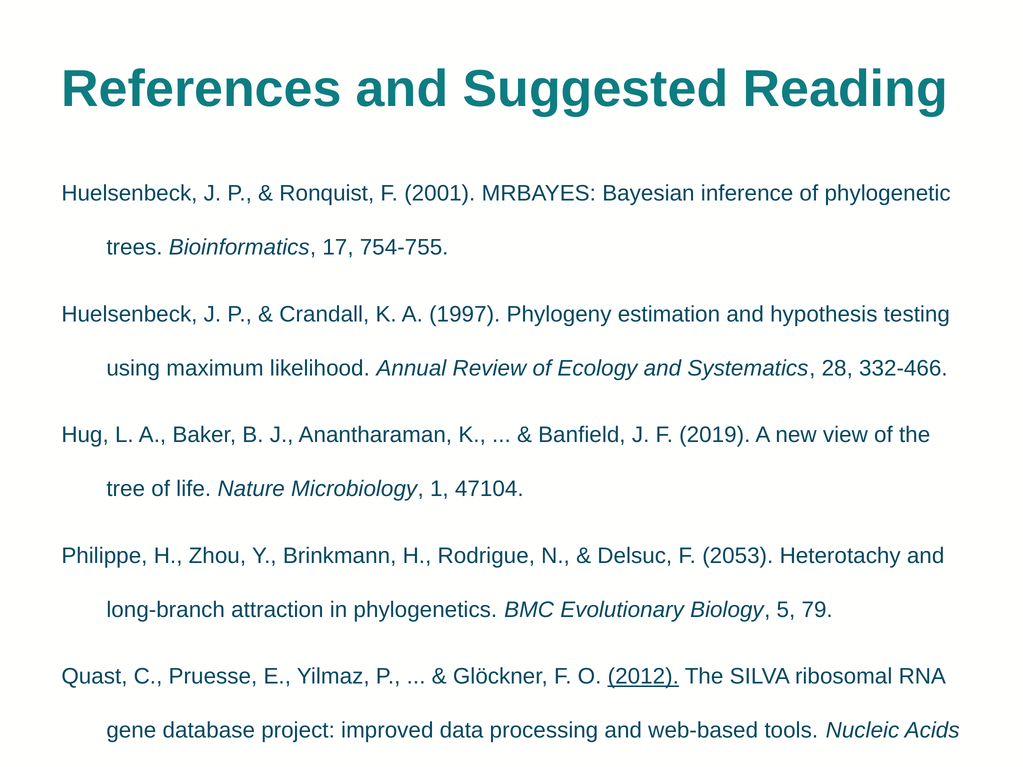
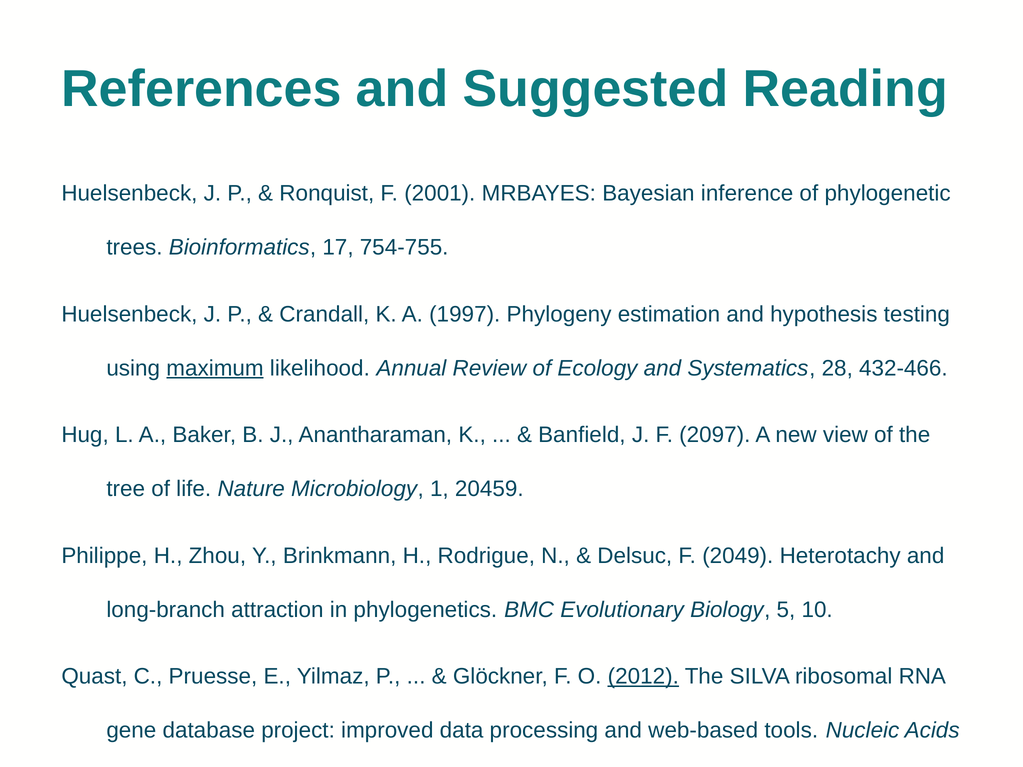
maximum underline: none -> present
332-466: 332-466 -> 432-466
2019: 2019 -> 2097
47104: 47104 -> 20459
2053: 2053 -> 2049
79: 79 -> 10
